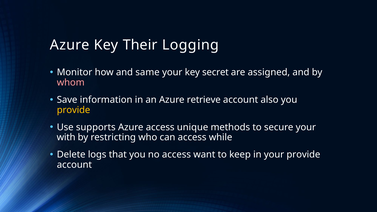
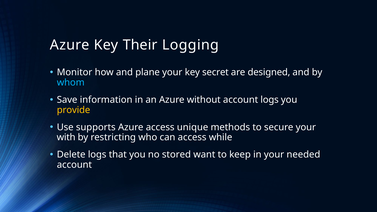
same: same -> plane
assigned: assigned -> designed
whom colour: pink -> light blue
retrieve: retrieve -> without
account also: also -> logs
no access: access -> stored
your provide: provide -> needed
